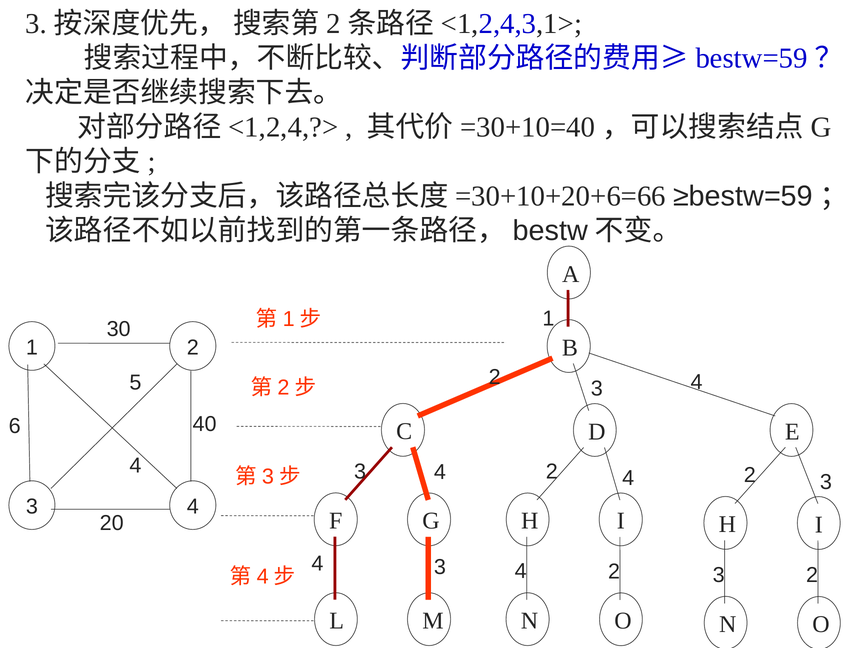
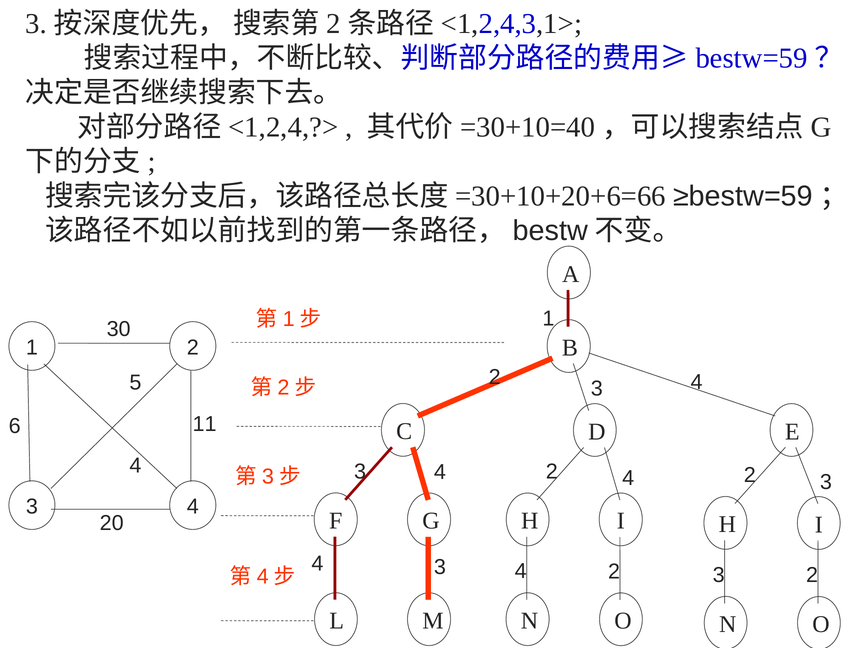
40: 40 -> 11
